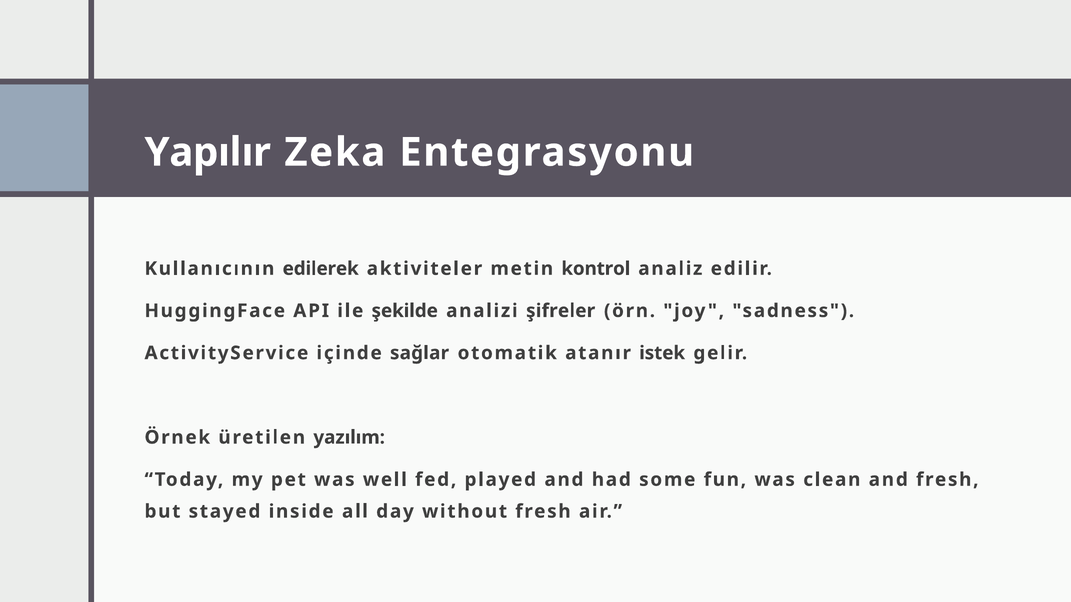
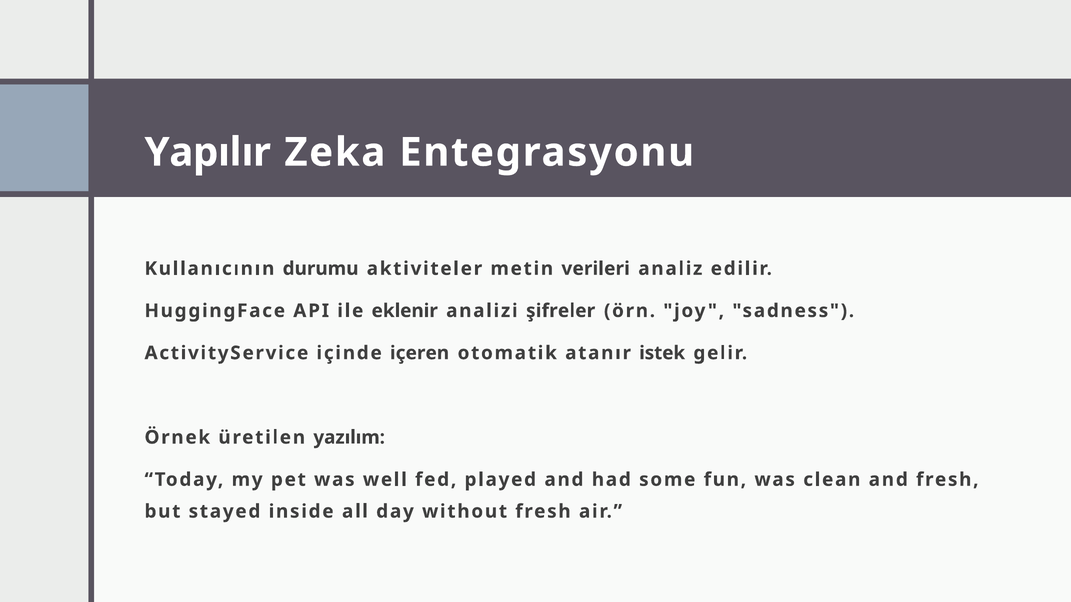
edilerek: edilerek -> durumu
kontrol: kontrol -> verileri
şekilde: şekilde -> eklenir
sağlar: sağlar -> içeren
